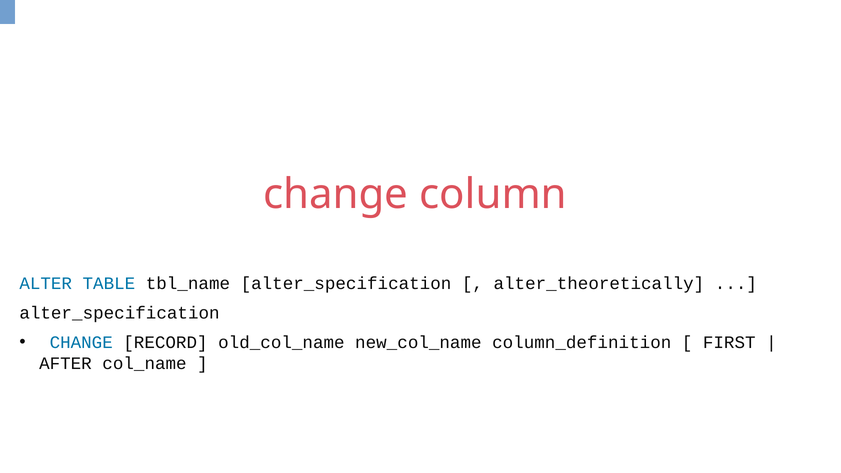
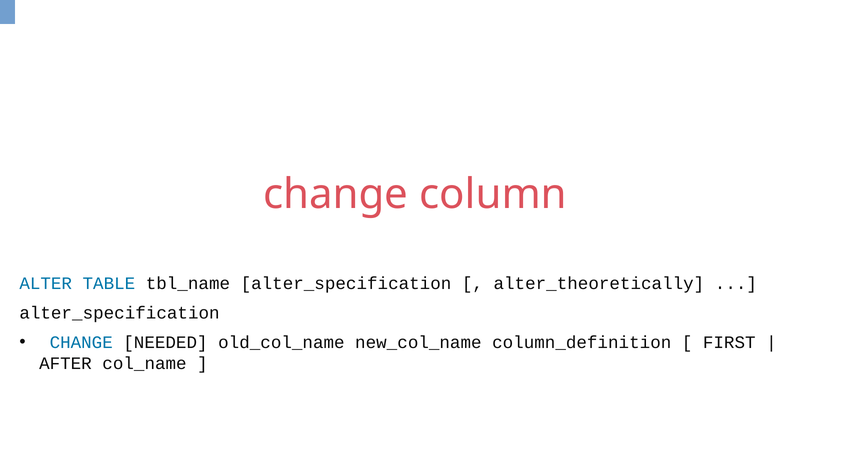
RECORD: RECORD -> NEEDED
